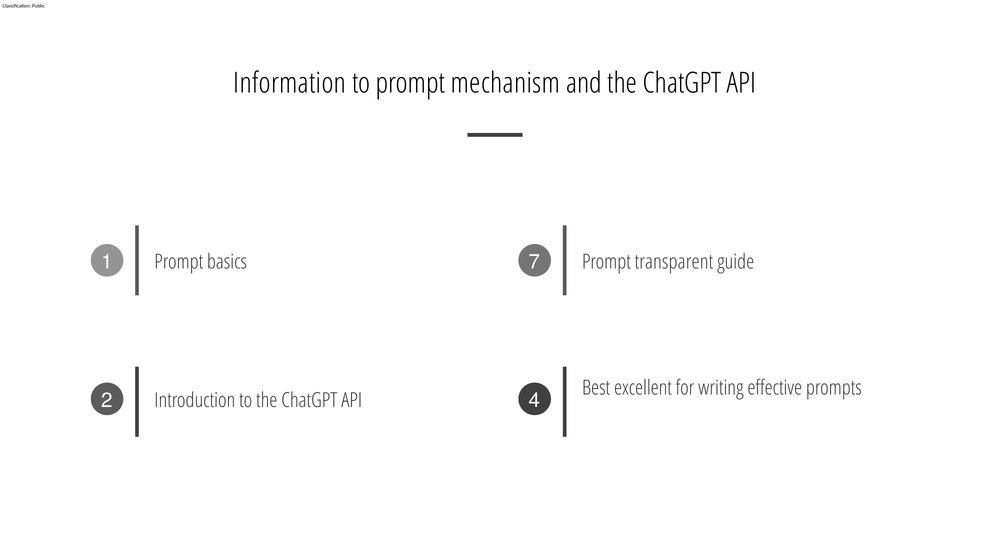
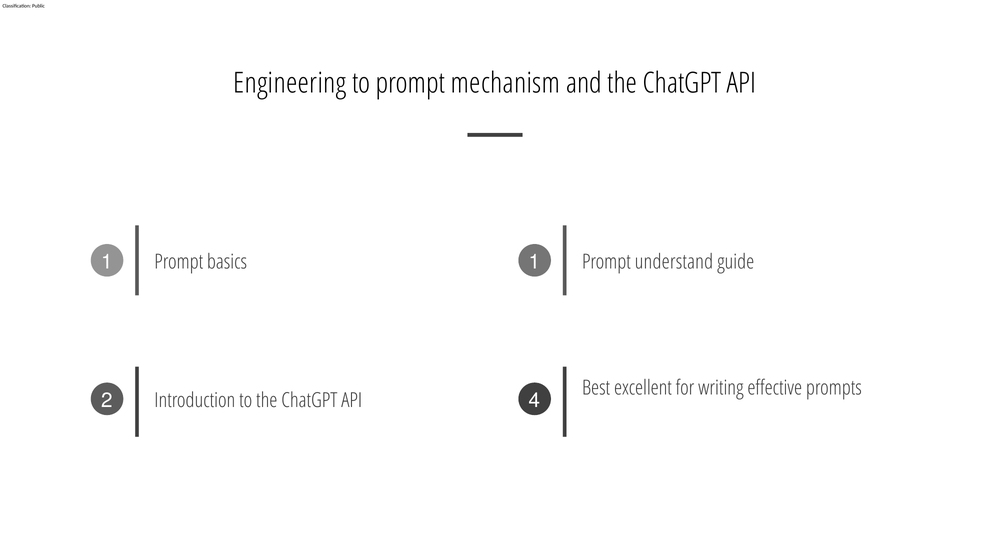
Information: Information -> Engineering
1 7: 7 -> 1
transparent: transparent -> understand
